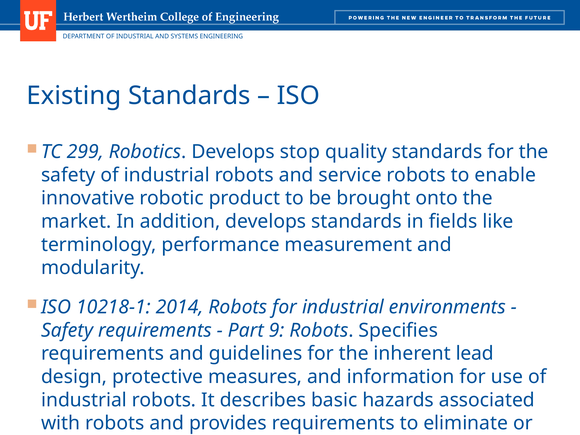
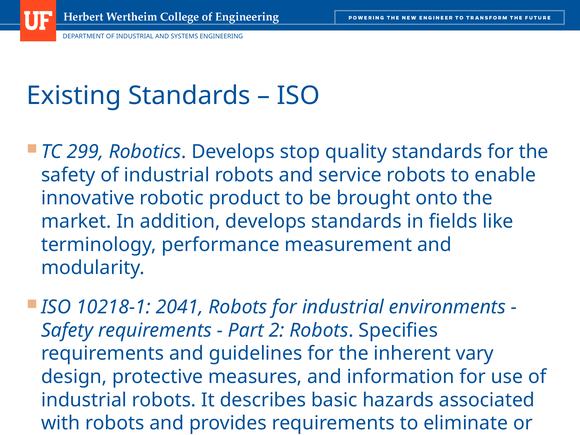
2014: 2014 -> 2041
9: 9 -> 2
lead: lead -> vary
